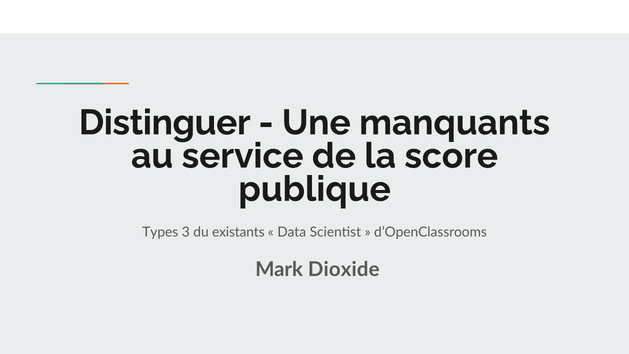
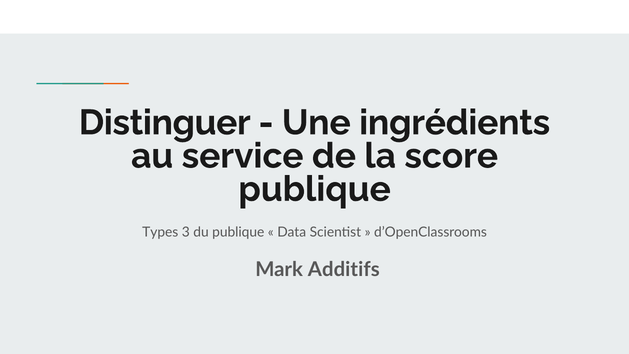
manquants: manquants -> ingrédients
du existants: existants -> publique
Dioxide: Dioxide -> Additifs
